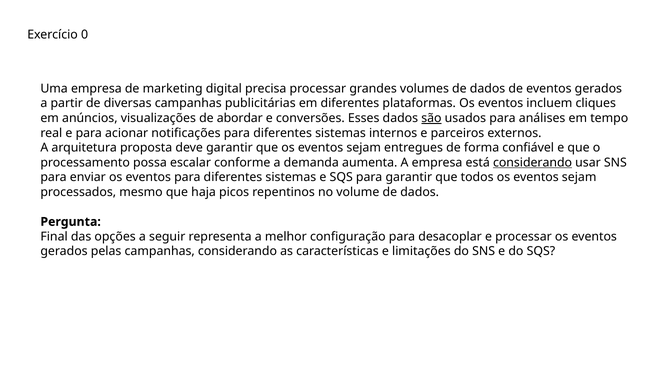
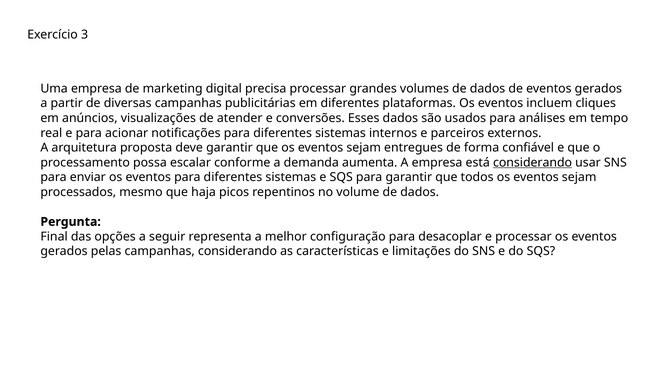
0: 0 -> 3
abordar: abordar -> atender
são underline: present -> none
